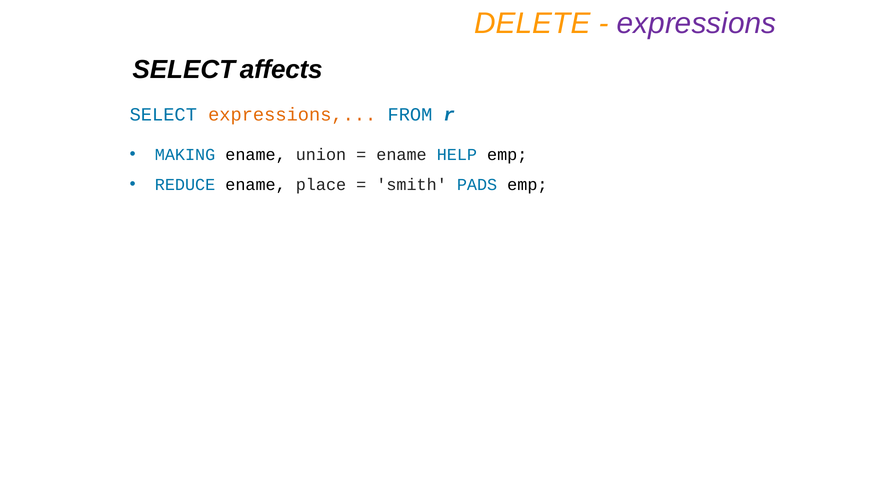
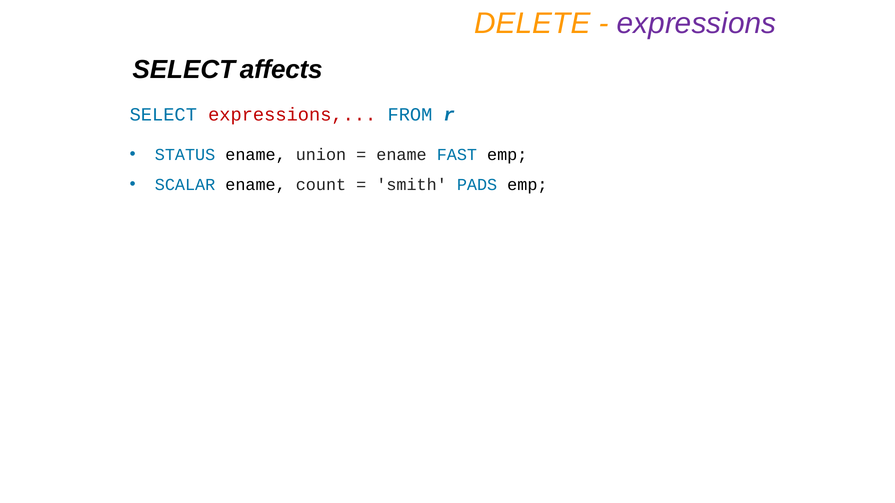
expressions at (292, 115) colour: orange -> red
MAKING: MAKING -> STATUS
HELP: HELP -> FAST
REDUCE: REDUCE -> SCALAR
place: place -> count
